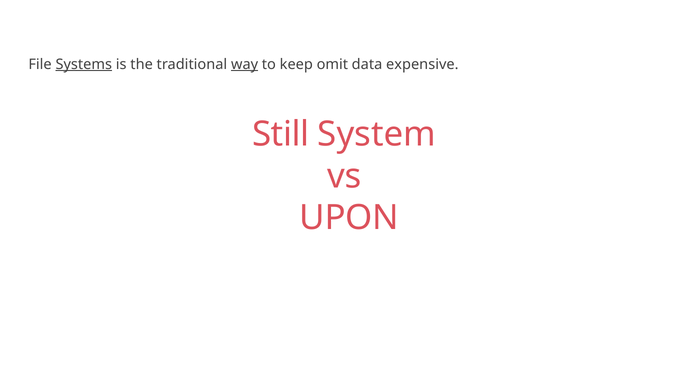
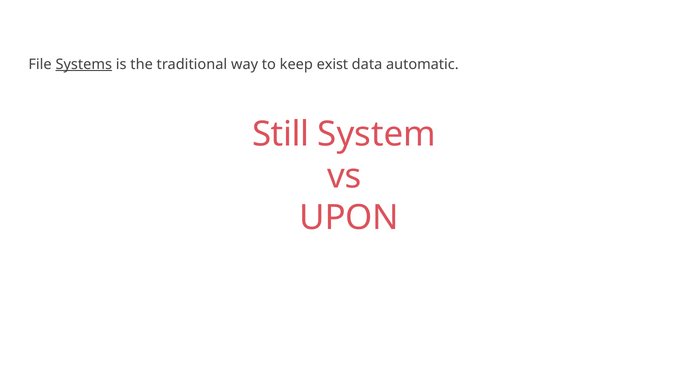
way underline: present -> none
omit: omit -> exist
expensive: expensive -> automatic
